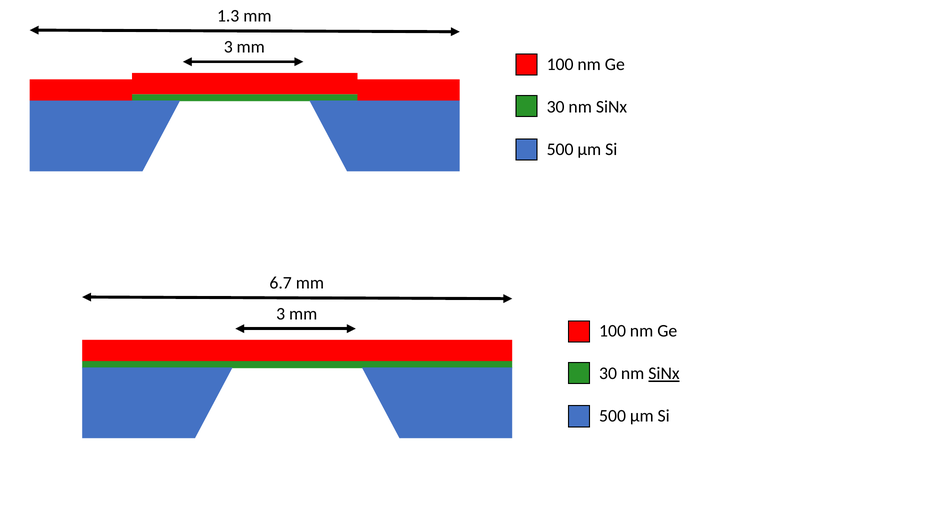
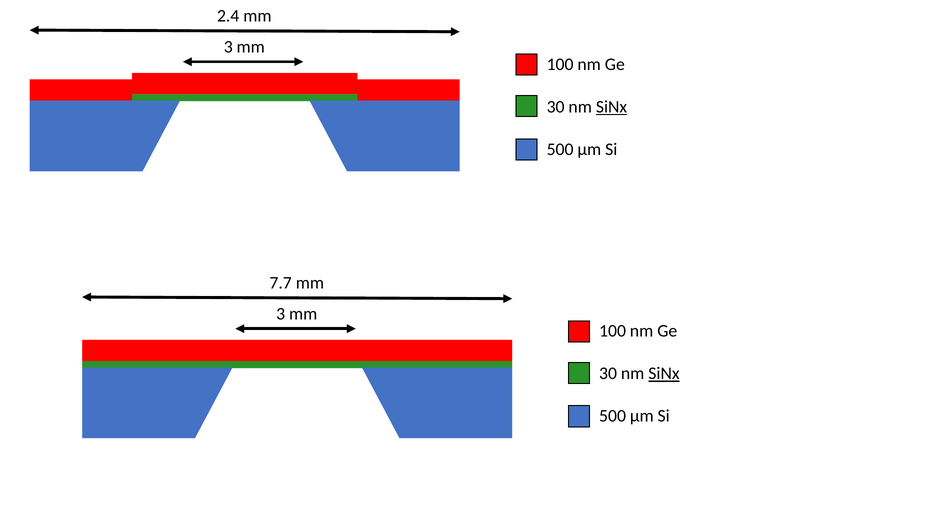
1.3: 1.3 -> 2.4
SiNx at (612, 107) underline: none -> present
6.7: 6.7 -> 7.7
